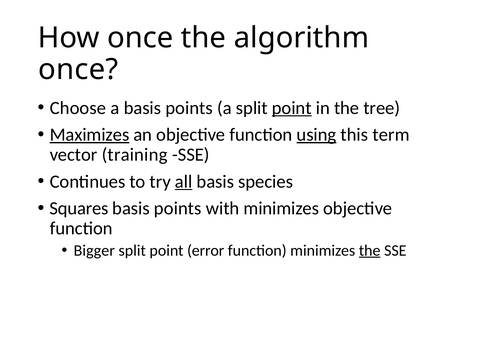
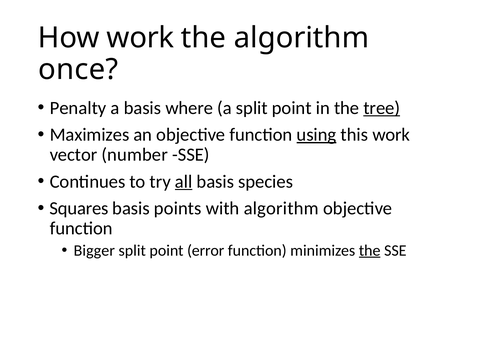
How once: once -> work
Choose: Choose -> Penalty
a basis points: points -> where
point at (292, 108) underline: present -> none
tree underline: none -> present
Maximizes underline: present -> none
this term: term -> work
training: training -> number
with minimizes: minimizes -> algorithm
